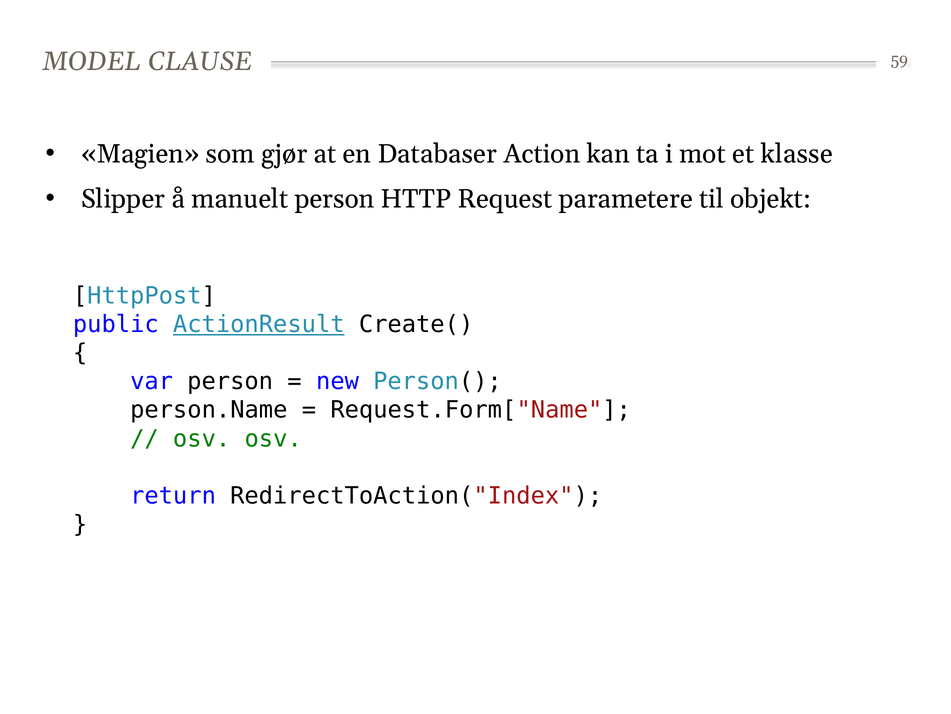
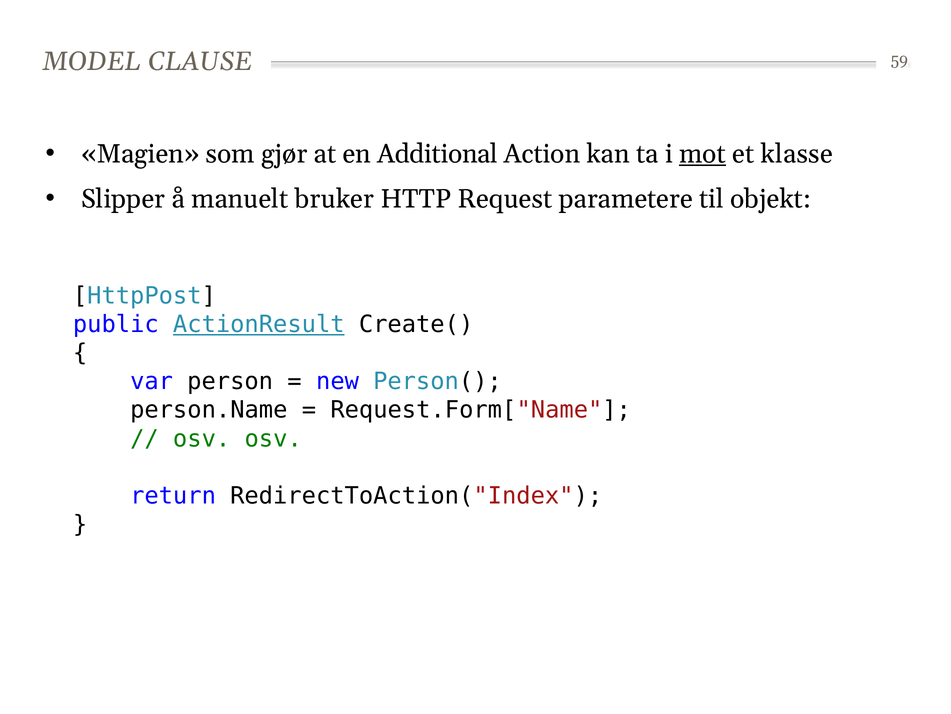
Databaser: Databaser -> Additional
mot underline: none -> present
manuelt person: person -> bruker
